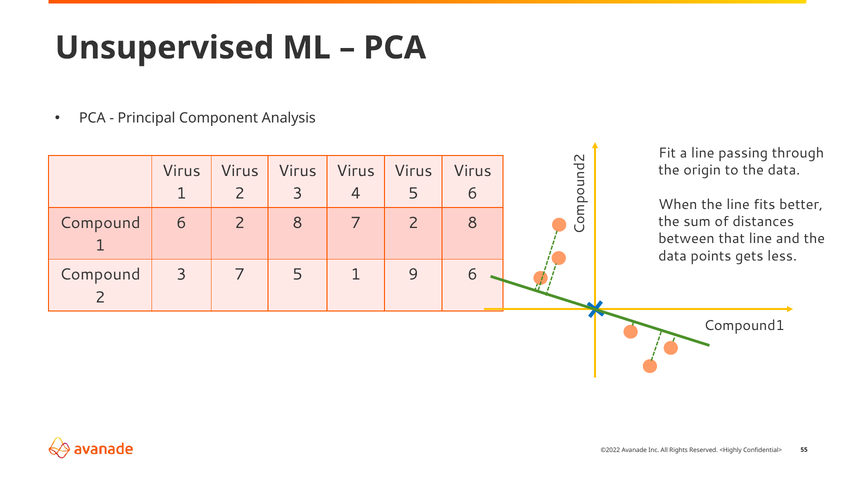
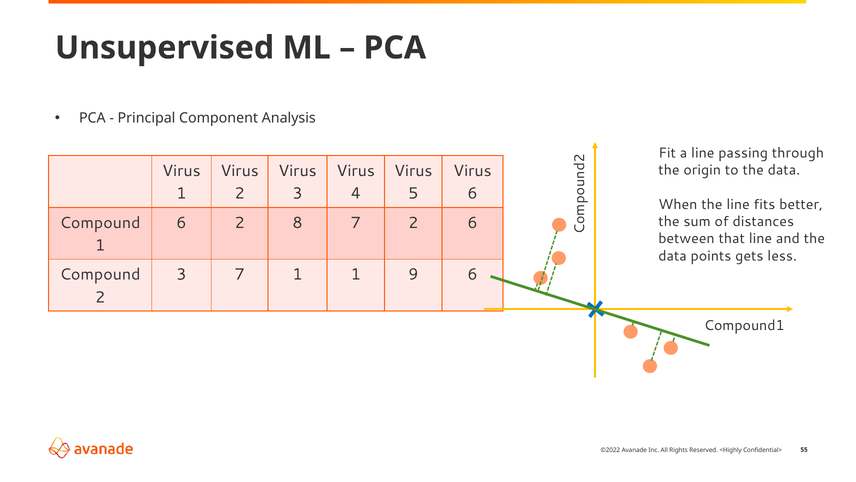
7 2 8: 8 -> 6
7 5: 5 -> 1
